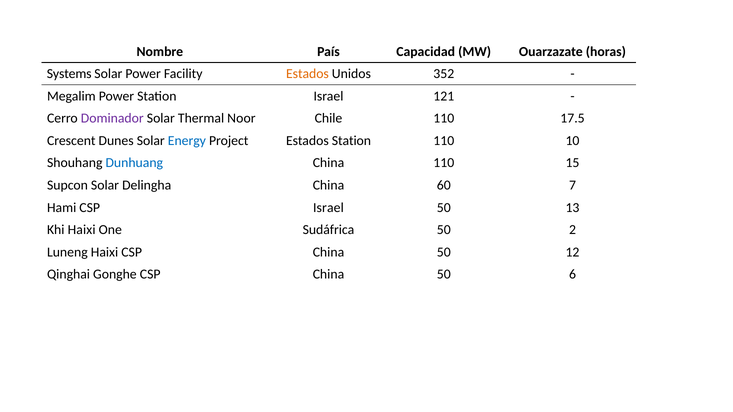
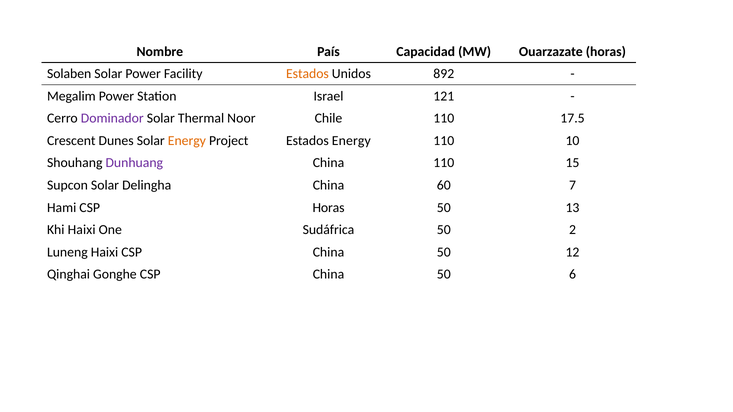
Systems: Systems -> Solaben
352: 352 -> 892
Energy at (187, 141) colour: blue -> orange
Estados Station: Station -> Energy
Dunhuang colour: blue -> purple
CSP Israel: Israel -> Horas
